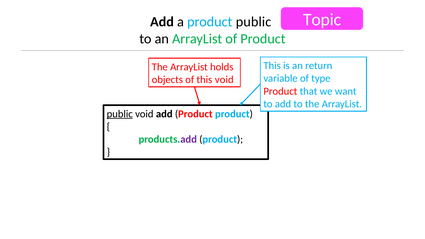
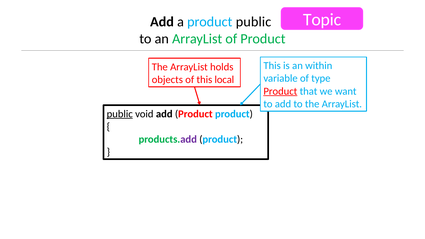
return: return -> within
this void: void -> local
Product at (280, 91) underline: none -> present
